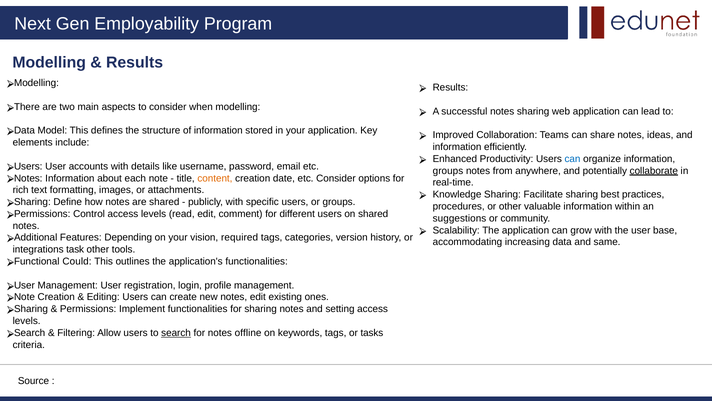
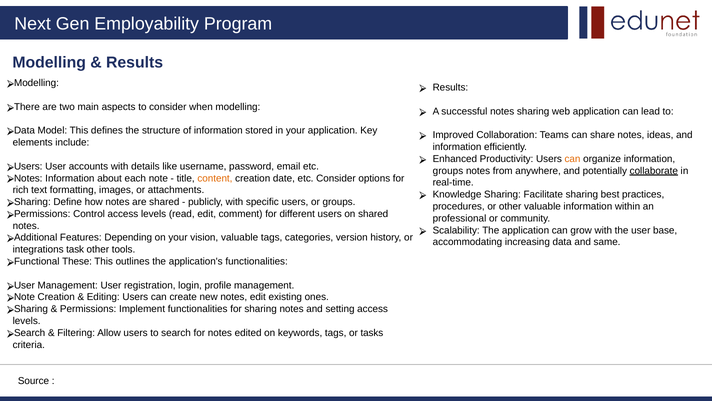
can at (573, 159) colour: blue -> orange
suggestions: suggestions -> professional
vision required: required -> valuable
Could: Could -> These
search underline: present -> none
offline: offline -> edited
